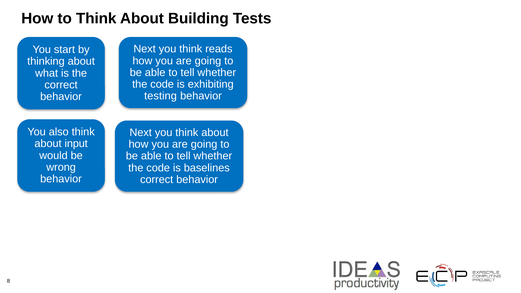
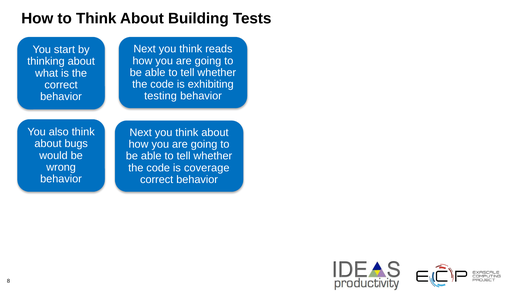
input: input -> bugs
baselines: baselines -> coverage
